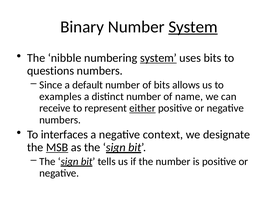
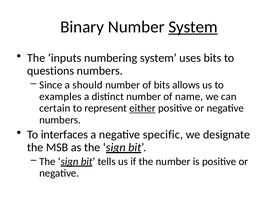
nibble: nibble -> inputs
system at (158, 58) underline: present -> none
default: default -> should
receive: receive -> certain
context: context -> specific
MSB underline: present -> none
